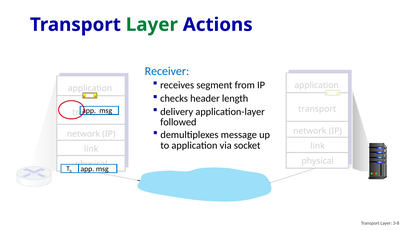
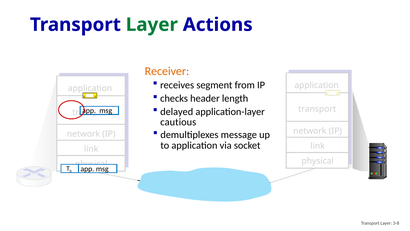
Receiver colour: blue -> orange
delivery: delivery -> delayed
followed: followed -> cautious
